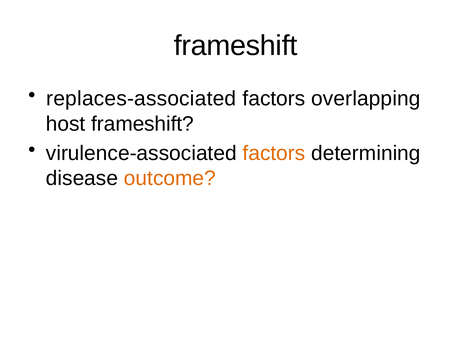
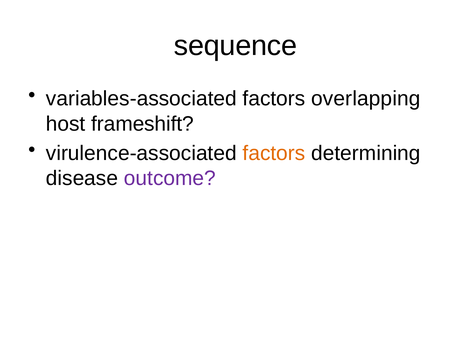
frameshift at (236, 46): frameshift -> sequence
replaces-associated: replaces-associated -> variables-associated
outcome colour: orange -> purple
